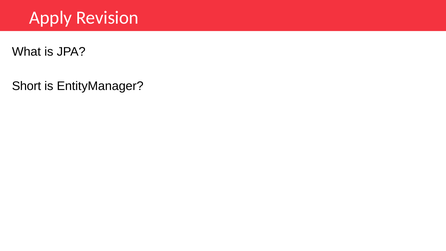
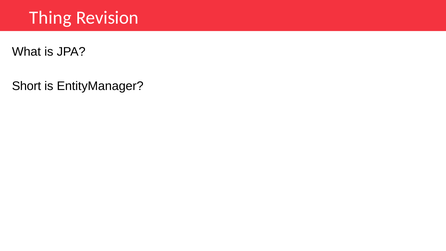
Apply: Apply -> Thing
